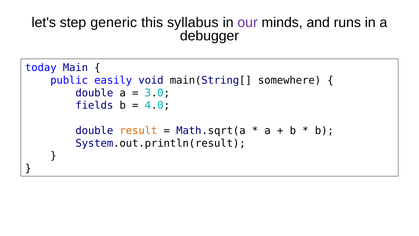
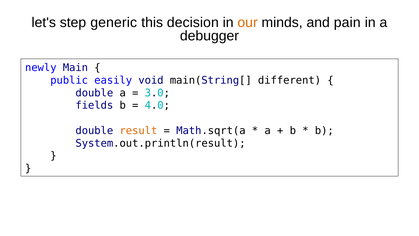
syllabus: syllabus -> decision
our colour: purple -> orange
runs: runs -> pain
today: today -> newly
somewhere: somewhere -> different
